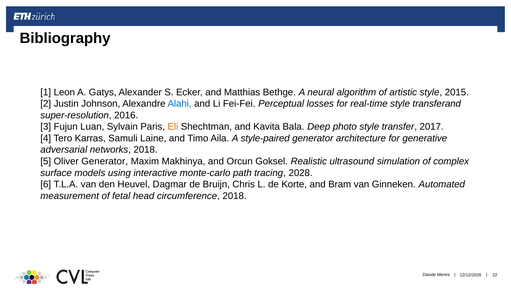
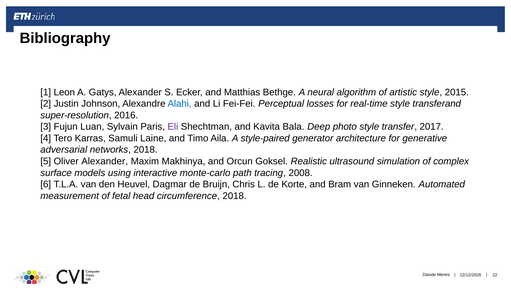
Eli colour: orange -> purple
Oliver Generator: Generator -> Alexander
2028: 2028 -> 2008
